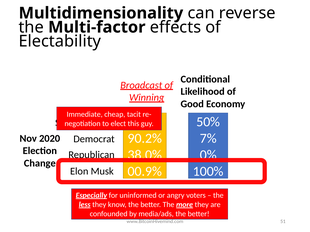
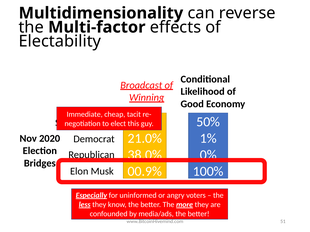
90.2%: 90.2% -> 21.0%
7%: 7% -> 1%
Change: Change -> Bridges
